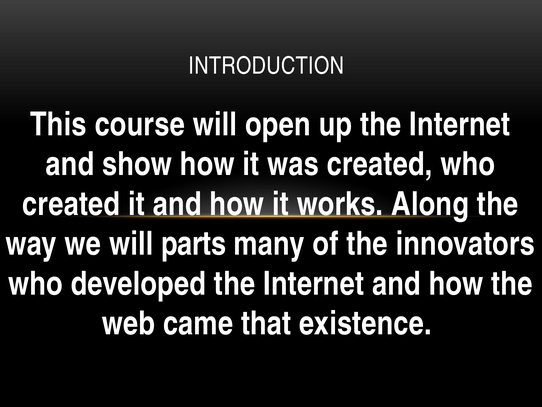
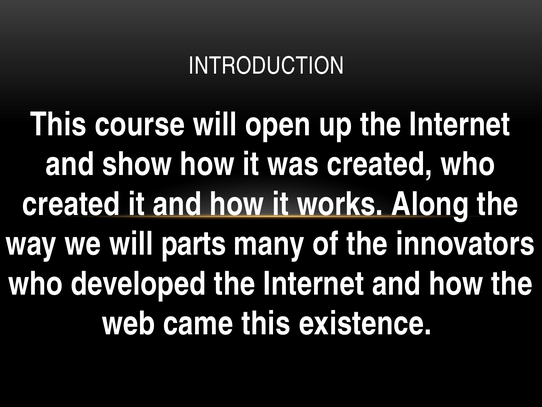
came that: that -> this
